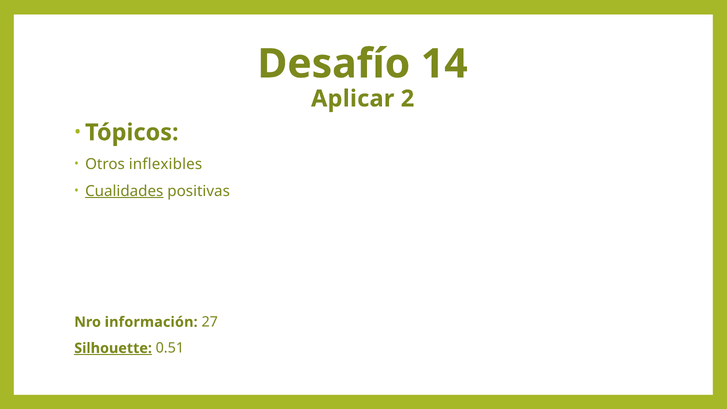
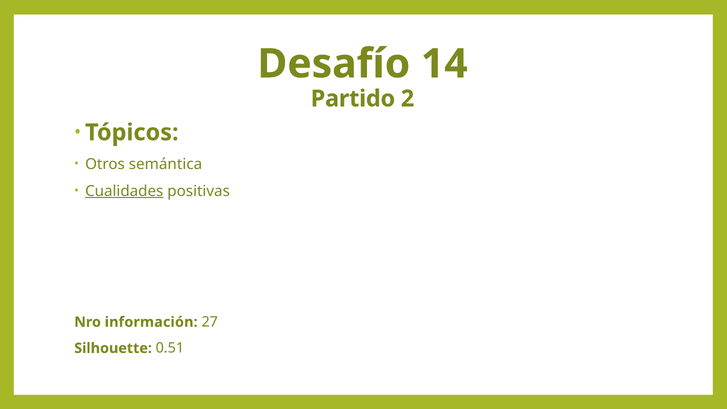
Aplicar: Aplicar -> Partido
inflexibles: inflexibles -> semántica
Silhouette underline: present -> none
